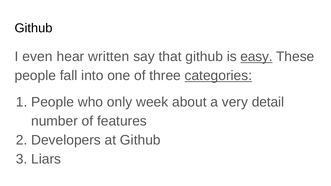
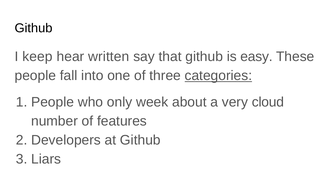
even: even -> keep
easy underline: present -> none
detail: detail -> cloud
